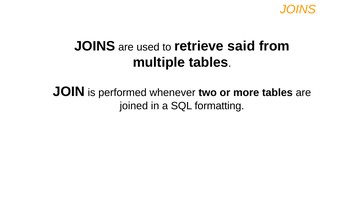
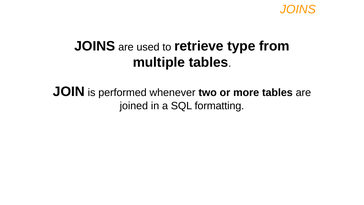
said: said -> type
